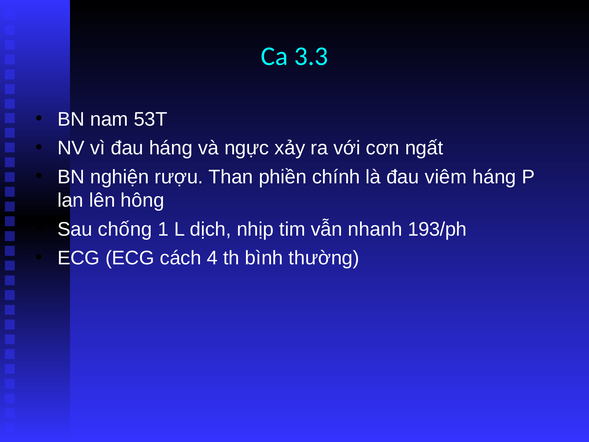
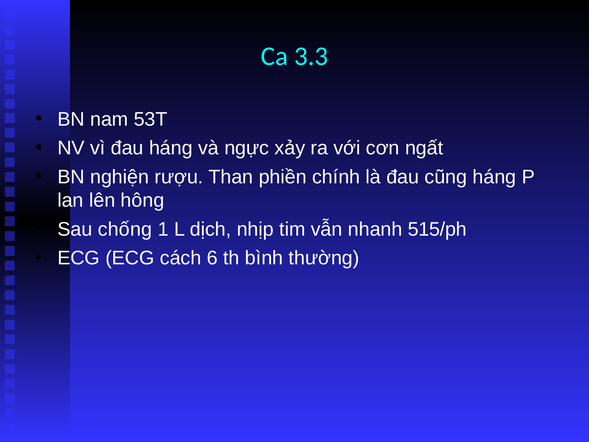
viêm: viêm -> cũng
193/ph: 193/ph -> 515/ph
4: 4 -> 6
